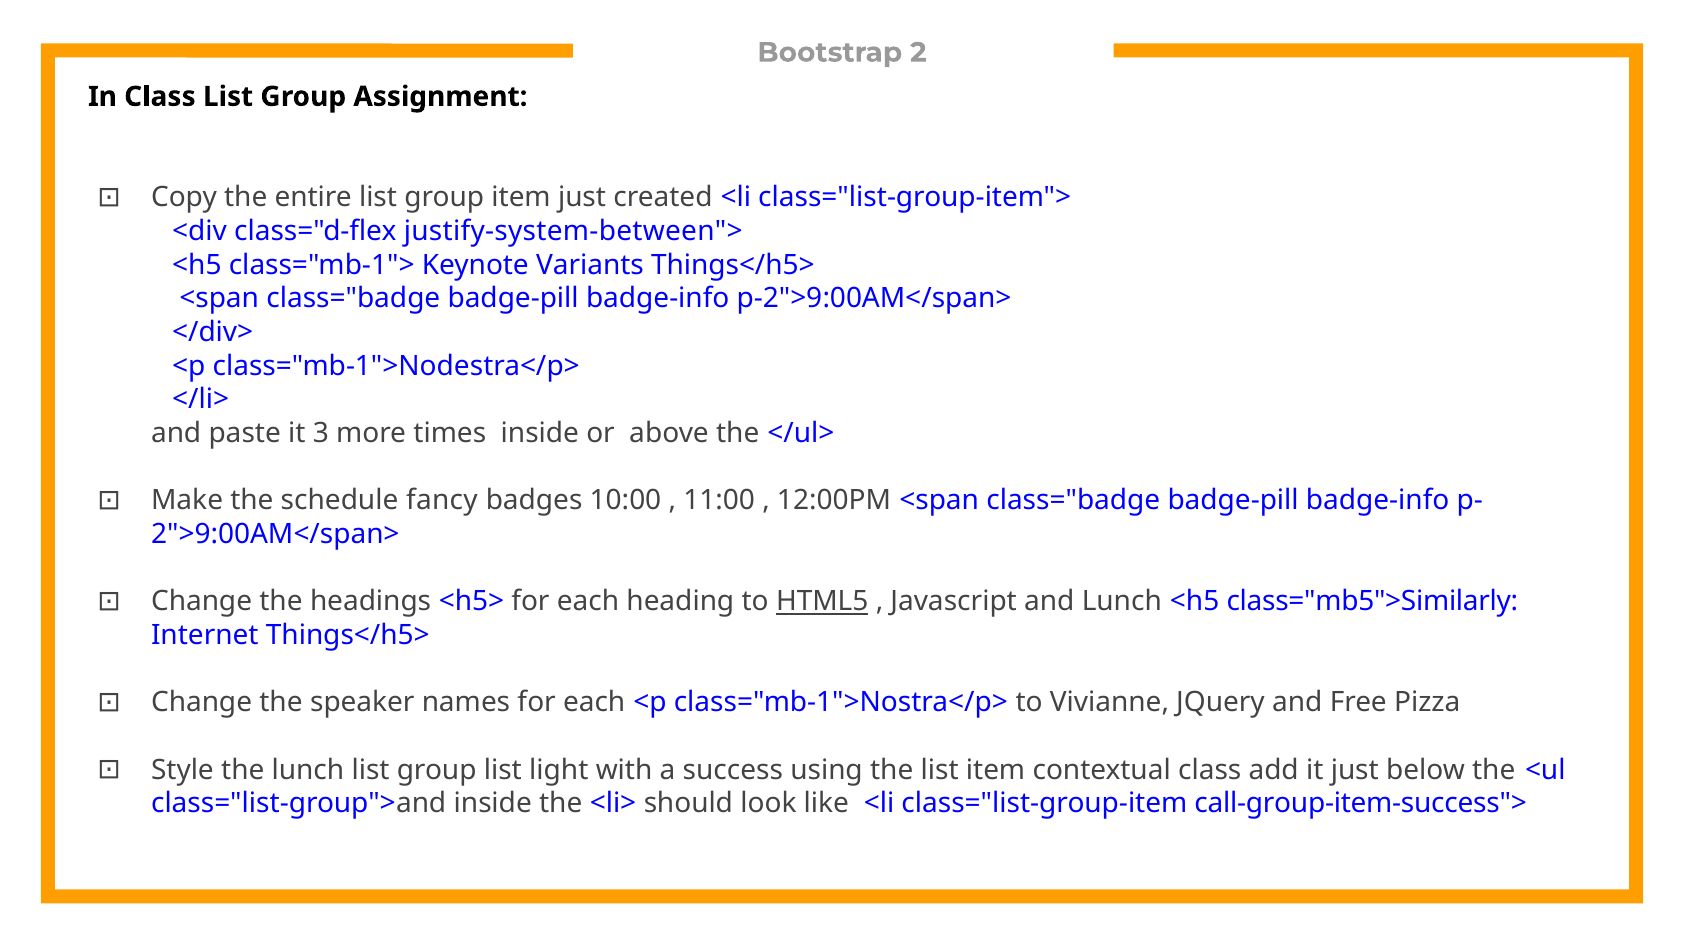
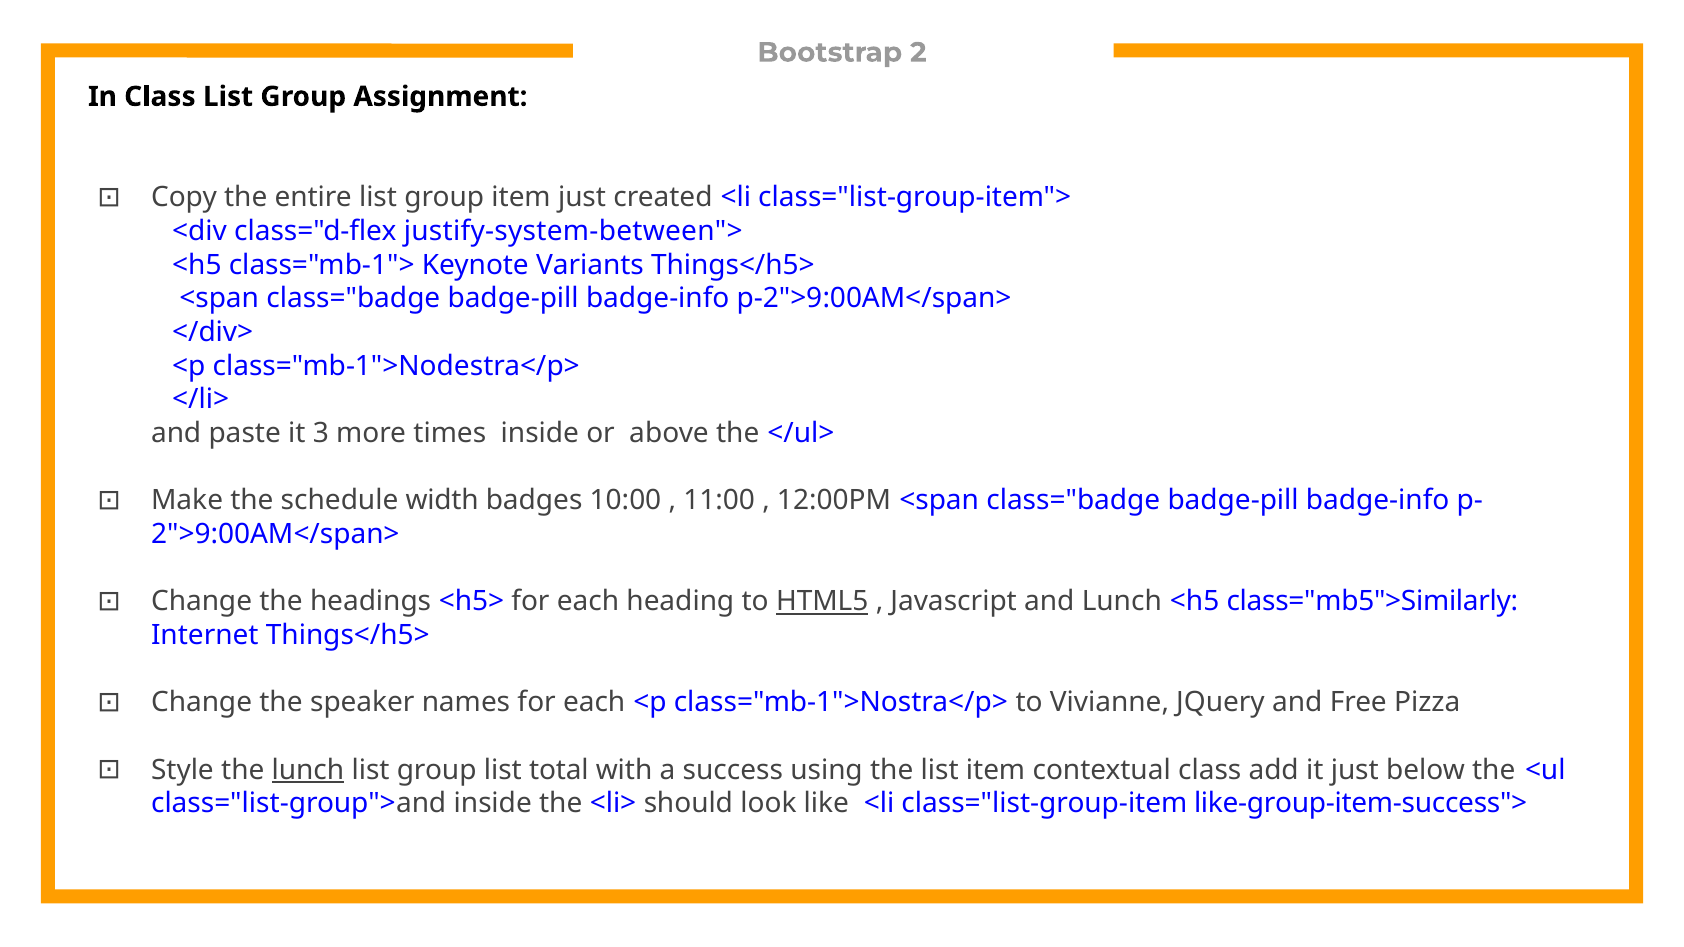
fancy: fancy -> width
lunch at (308, 770) underline: none -> present
light: light -> total
call-group-item-success">: call-group-item-success"> -> like-group-item-success">
